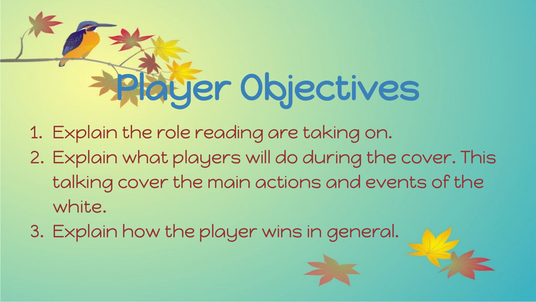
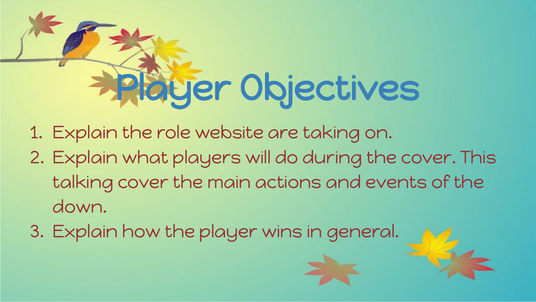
reading: reading -> website
white: white -> down
